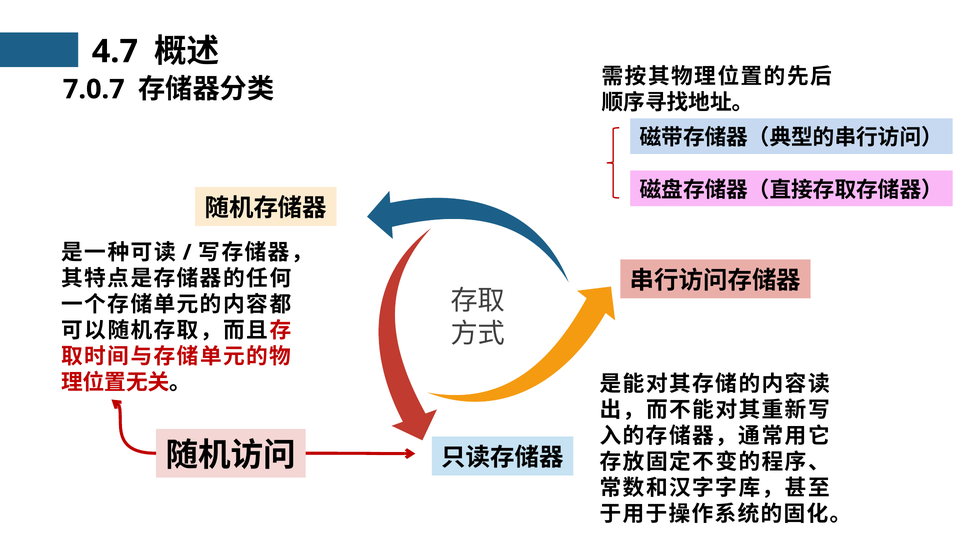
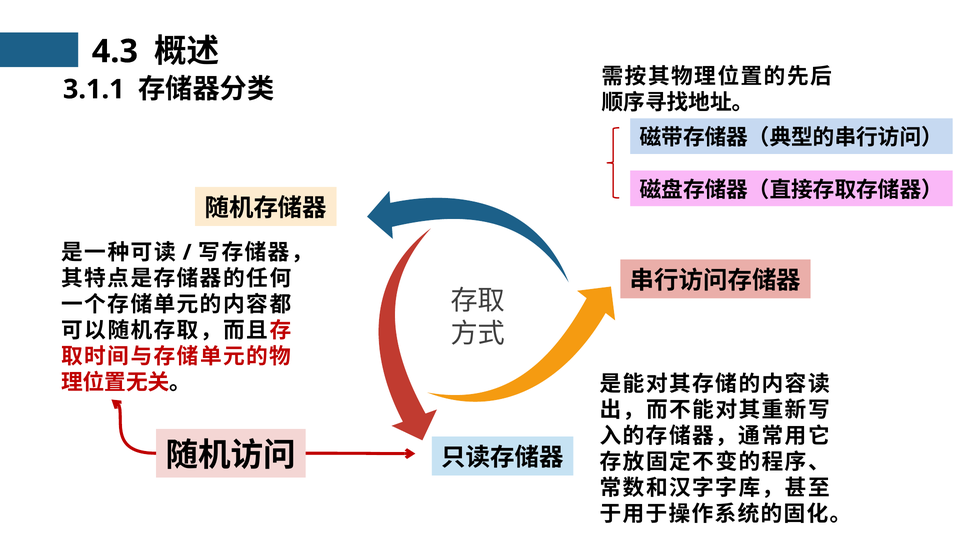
4.7: 4.7 -> 4.3
7.0.7: 7.0.7 -> 3.1.1
